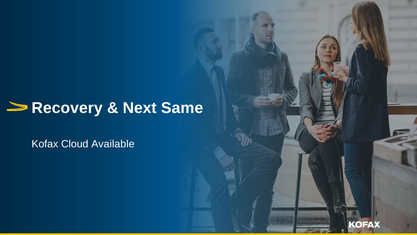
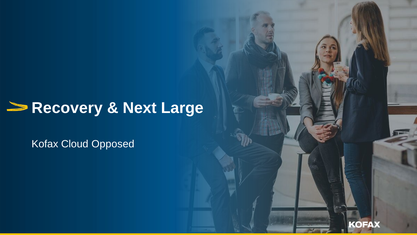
Same: Same -> Large
Available: Available -> Opposed
